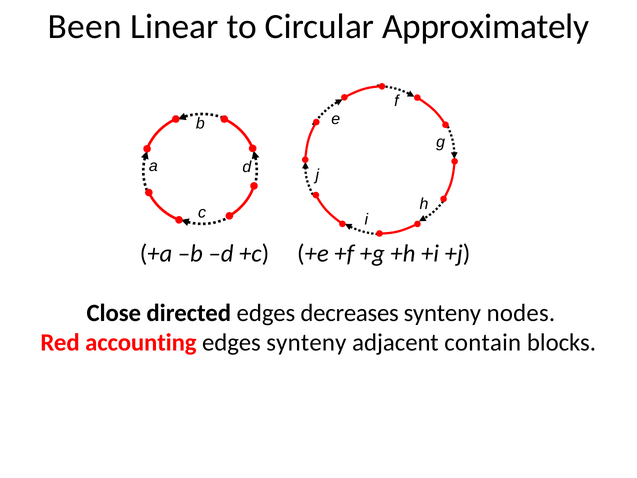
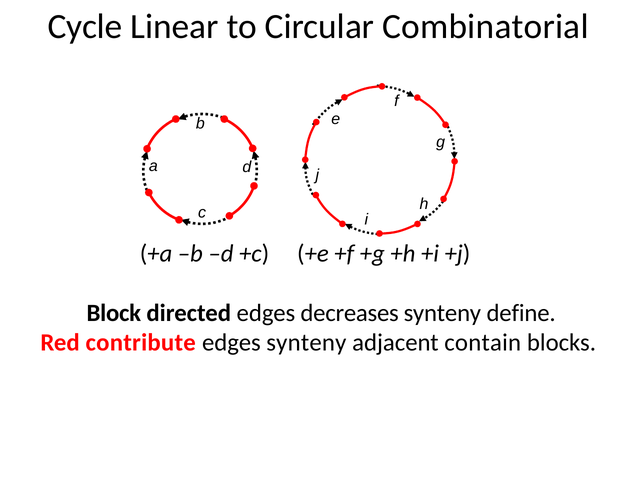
Been: Been -> Cycle
Approximately: Approximately -> Combinatorial
Close: Close -> Block
nodes: nodes -> define
accounting: accounting -> contribute
